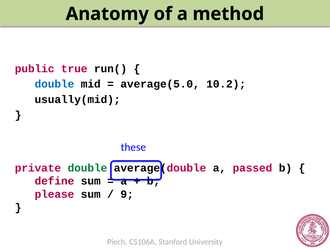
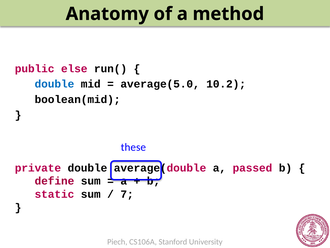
true: true -> else
usually(mid: usually(mid -> boolean(mid
double at (87, 168) colour: green -> black
please: please -> static
9: 9 -> 7
